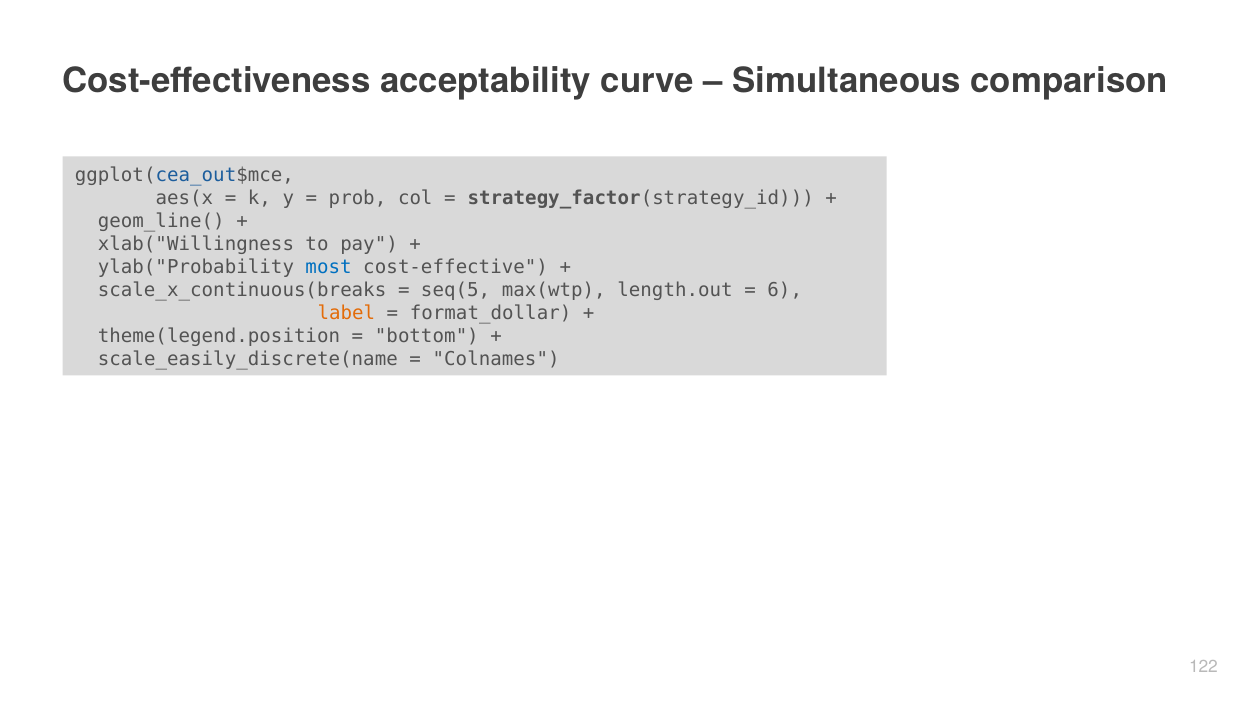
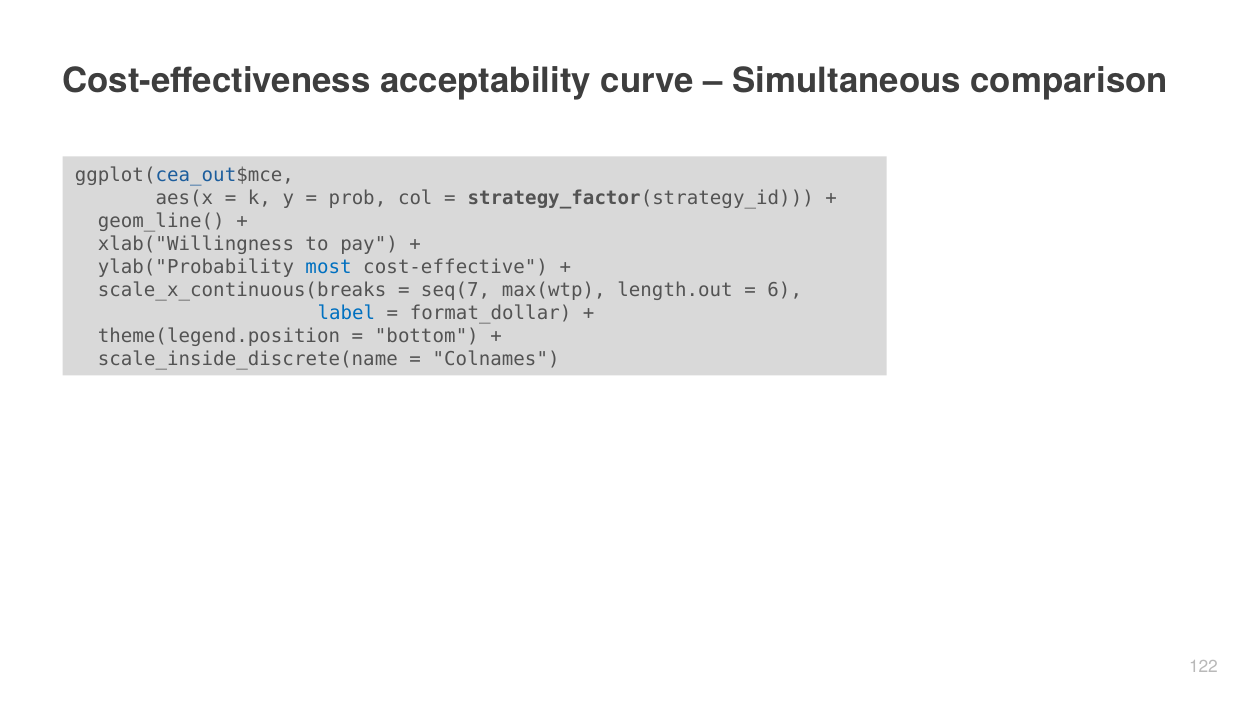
seq(5: seq(5 -> seq(7
label colour: orange -> blue
scale_easily_discrete(name: scale_easily_discrete(name -> scale_inside_discrete(name
